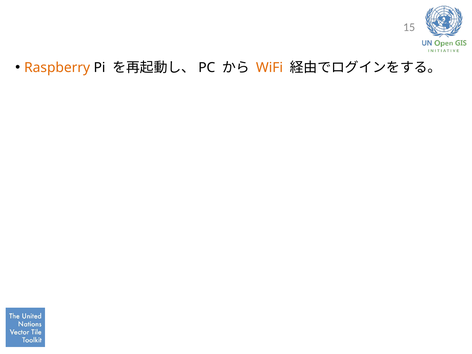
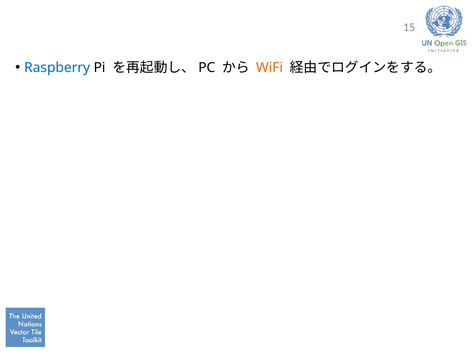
Raspberry colour: orange -> blue
